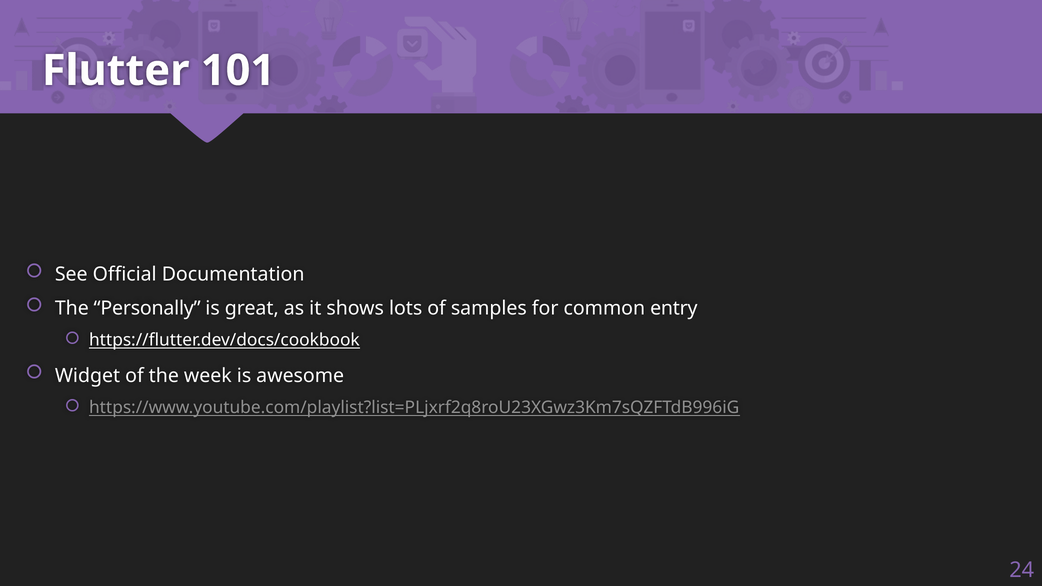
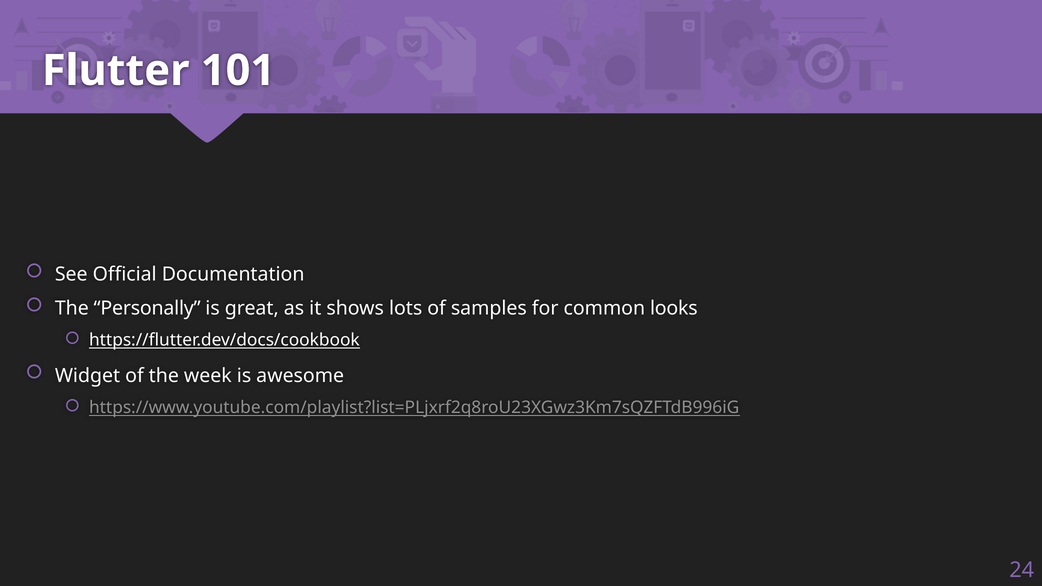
entry: entry -> looks
